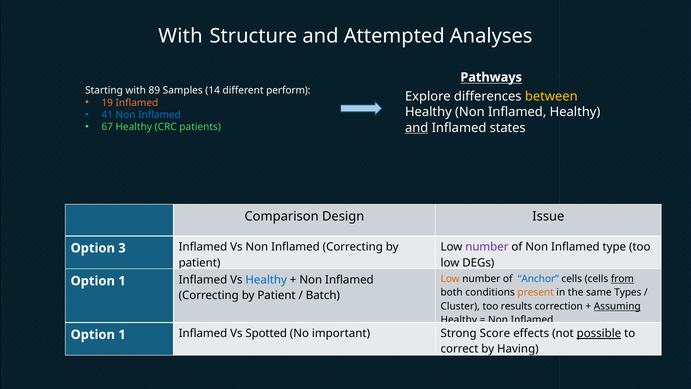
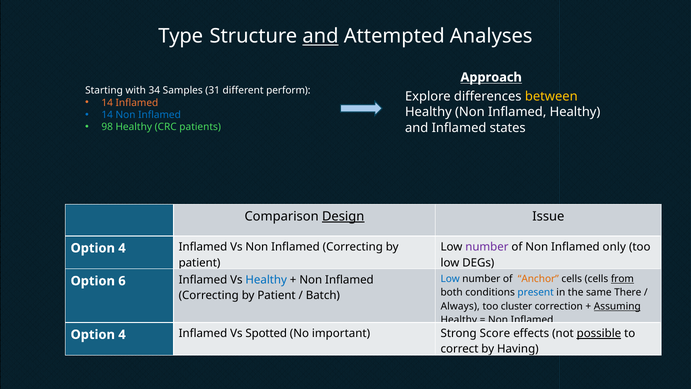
With at (180, 36): With -> Type
and at (320, 36) underline: none -> present
Pathways: Pathways -> Approach
89: 89 -> 34
14: 14 -> 31
19 at (107, 103): 19 -> 14
41 at (107, 115): 41 -> 14
67: 67 -> 98
and at (417, 128) underline: present -> none
Design underline: none -> present
type: type -> only
3 at (122, 248): 3 -> 4
Low at (450, 279) colour: orange -> blue
Anchor colour: blue -> orange
1 at (122, 281): 1 -> 6
present colour: orange -> blue
Types: Types -> There
Cluster: Cluster -> Always
results: results -> cluster
1 at (122, 334): 1 -> 4
